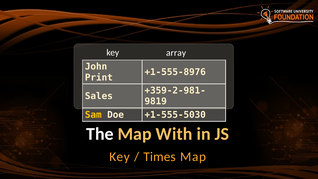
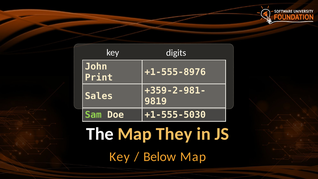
array: array -> digits
Sam colour: yellow -> light green
With: With -> They
Times: Times -> Below
